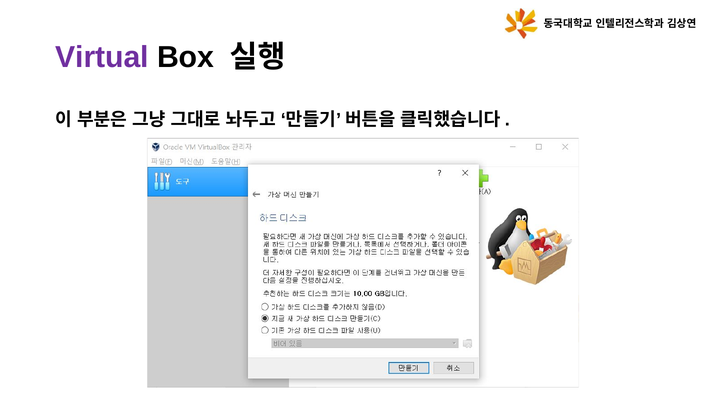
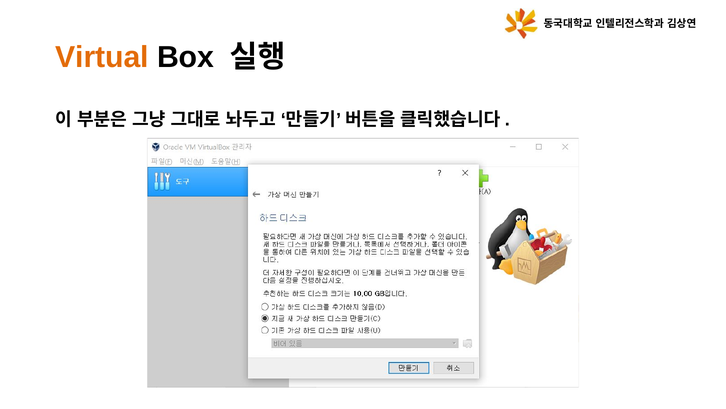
Virtual colour: purple -> orange
